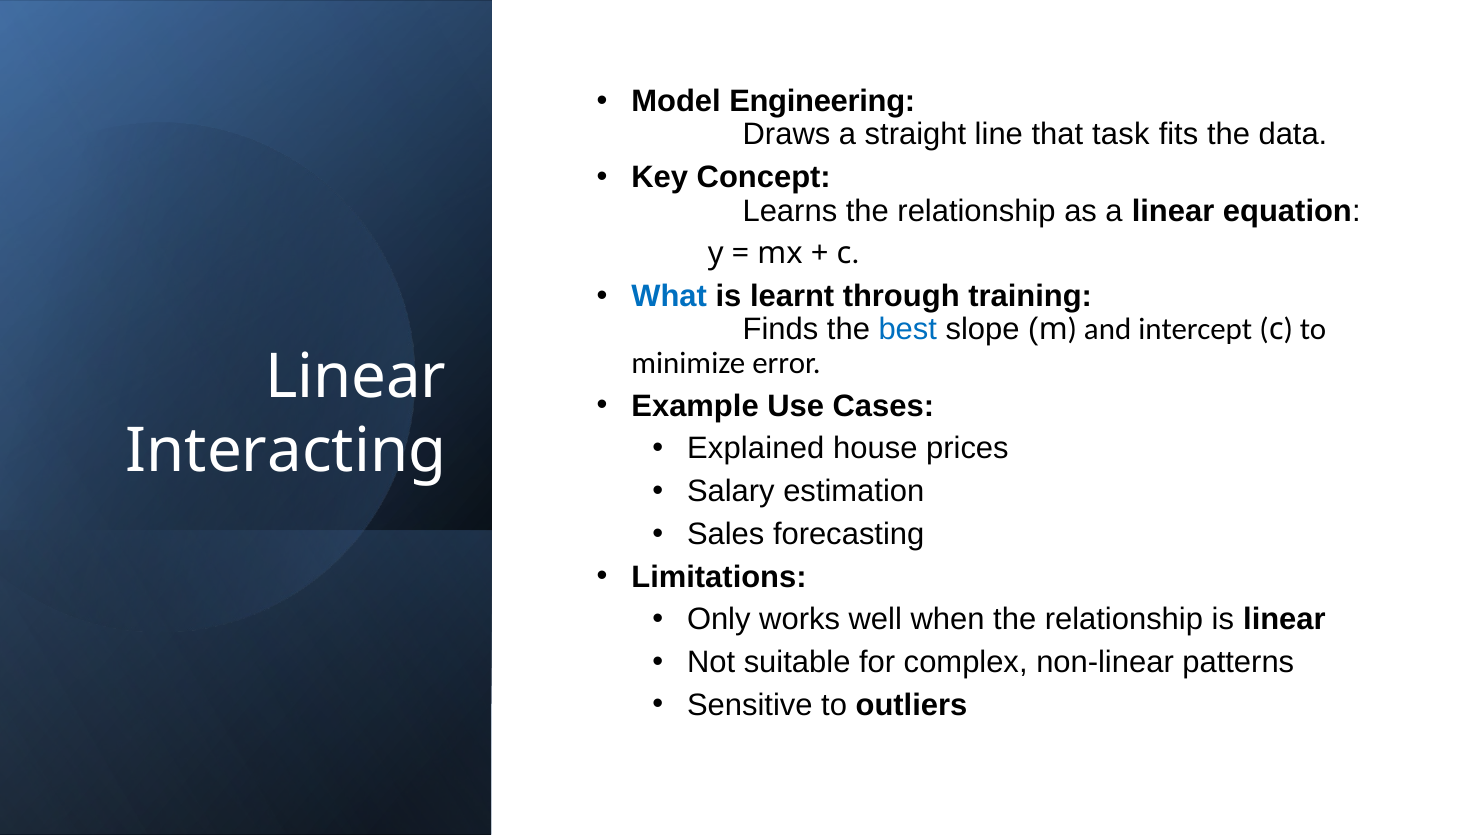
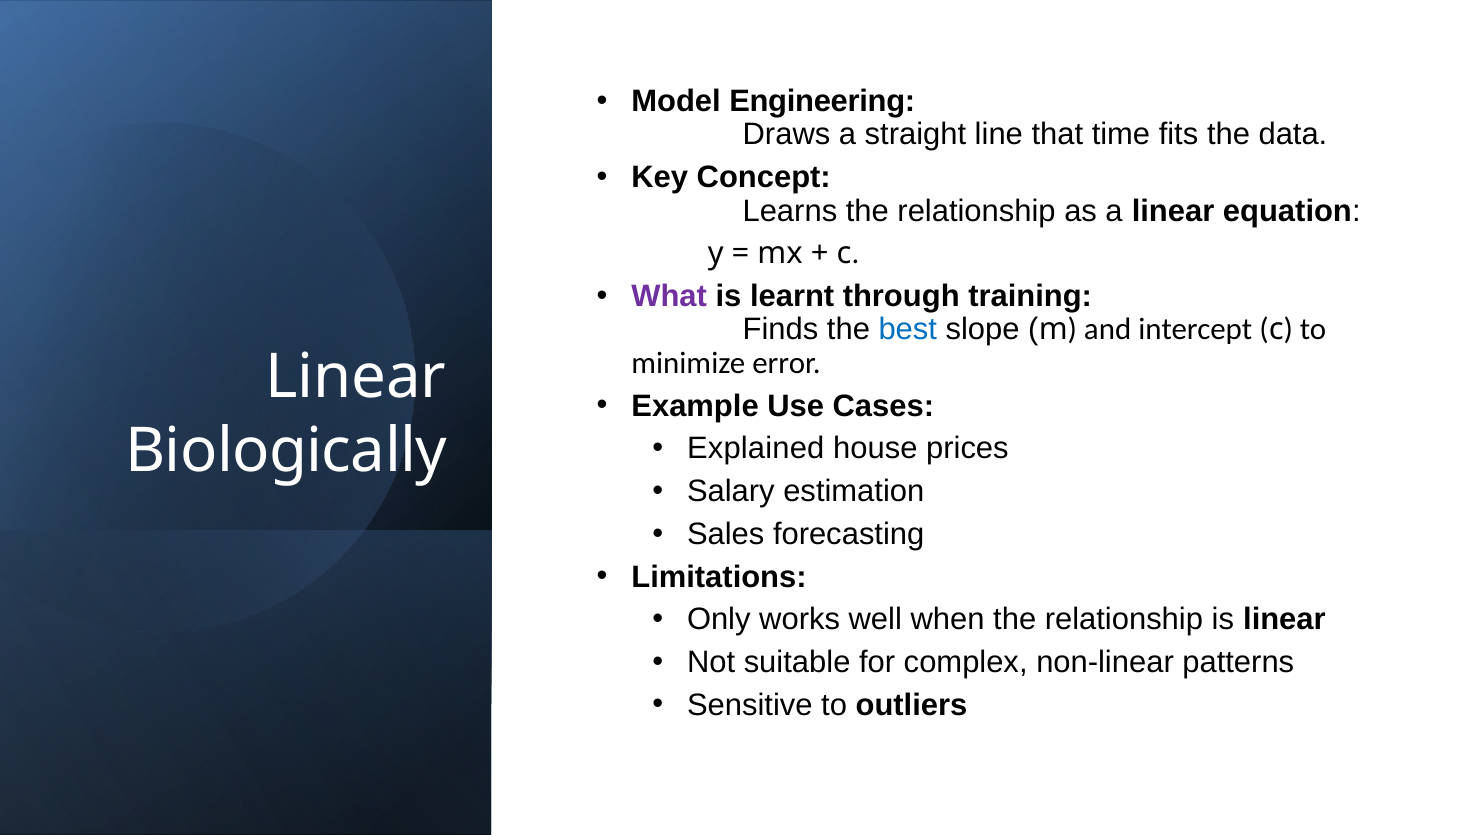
task: task -> time
What colour: blue -> purple
Interacting: Interacting -> Biologically
